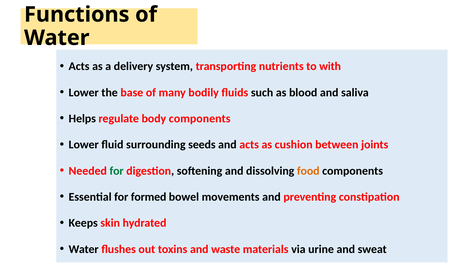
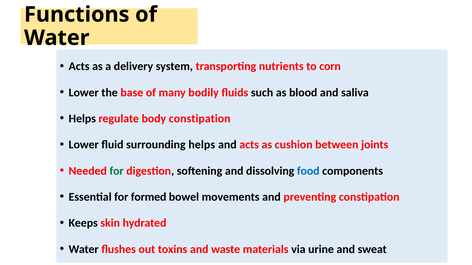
with: with -> corn
body components: components -> constipation
surrounding seeds: seeds -> helps
food colour: orange -> blue
